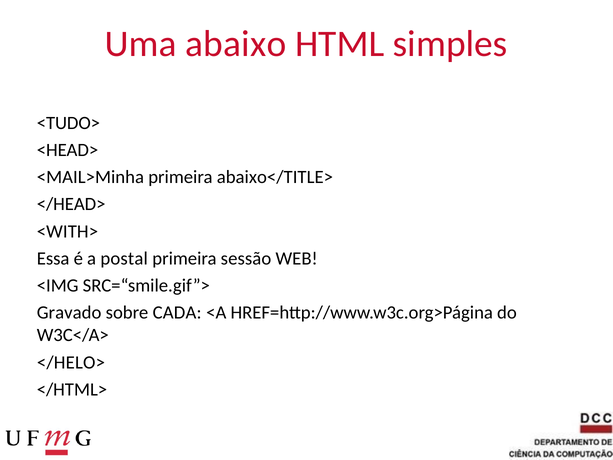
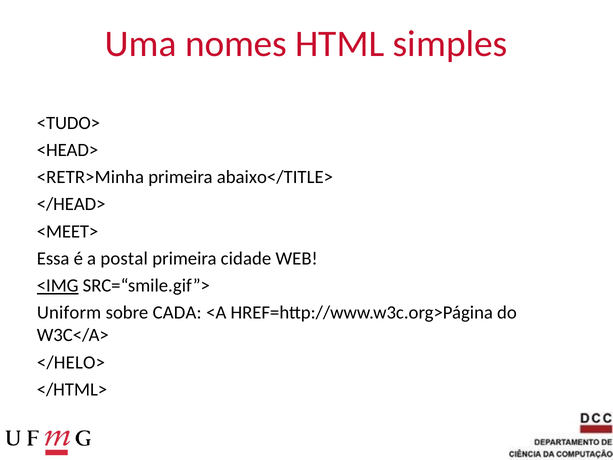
abaixo: abaixo -> nomes
<MAIL>Minha: <MAIL>Minha -> <RETR>Minha
<WITH>: <WITH> -> <MEET>
sessão: sessão -> cidade
<IMG underline: none -> present
Gravado: Gravado -> Uniform
